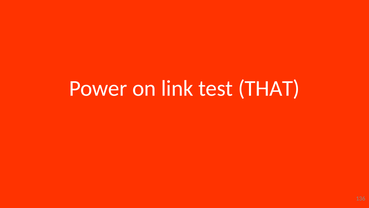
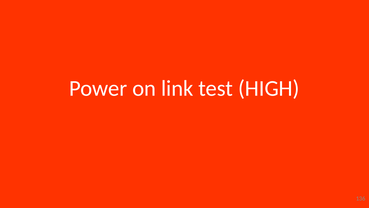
THAT: THAT -> HIGH
